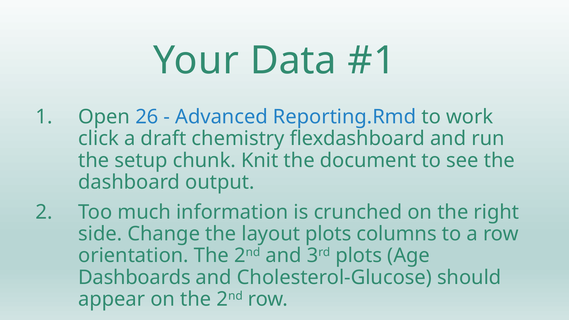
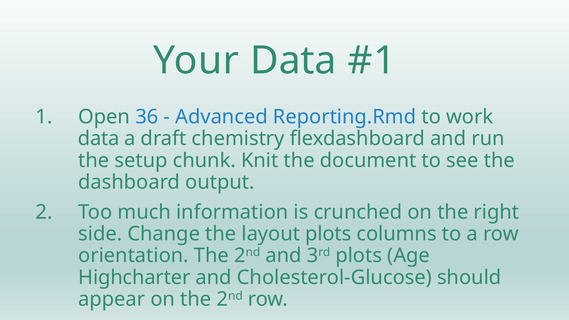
26: 26 -> 36
click at (99, 139): click -> data
Dashboards: Dashboards -> Highcharter
